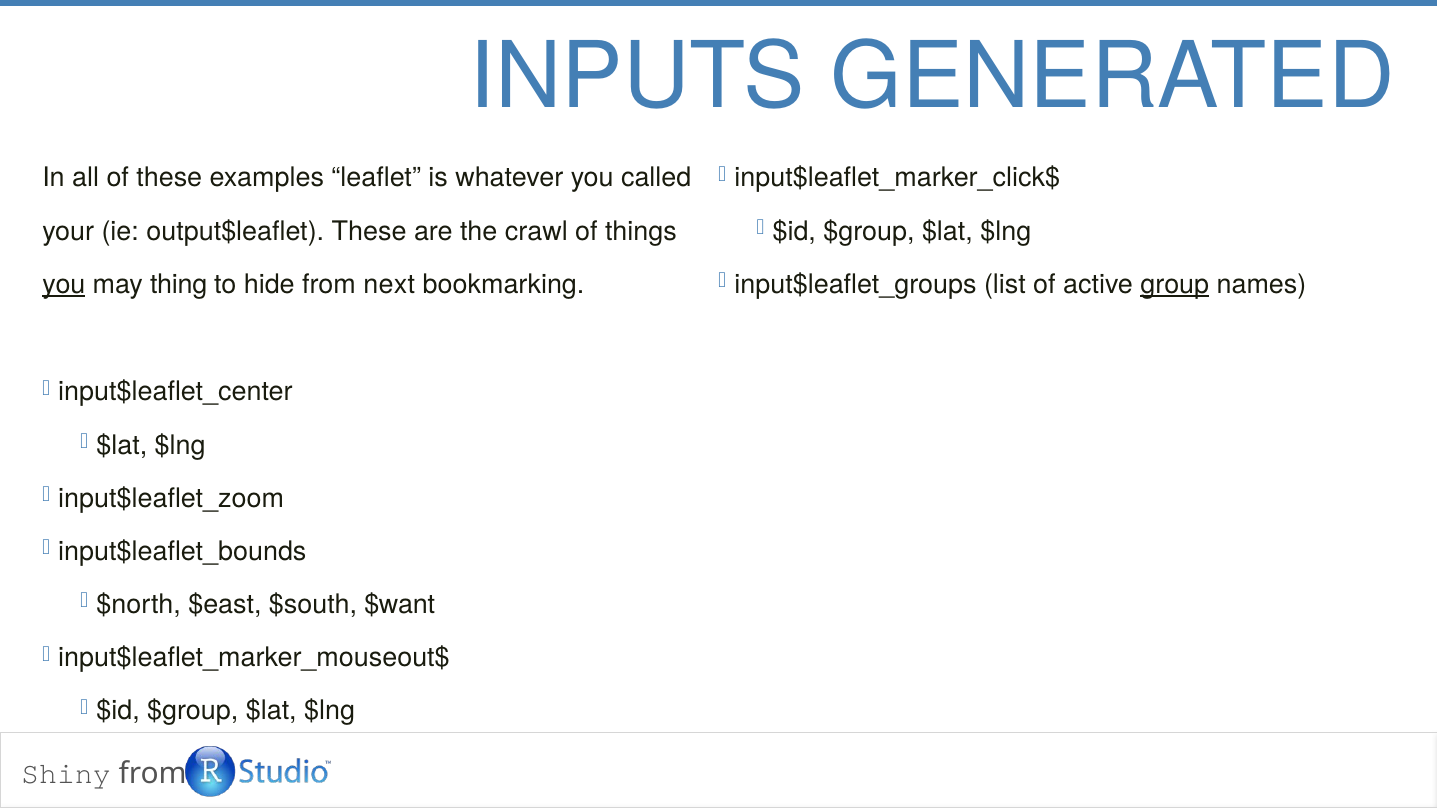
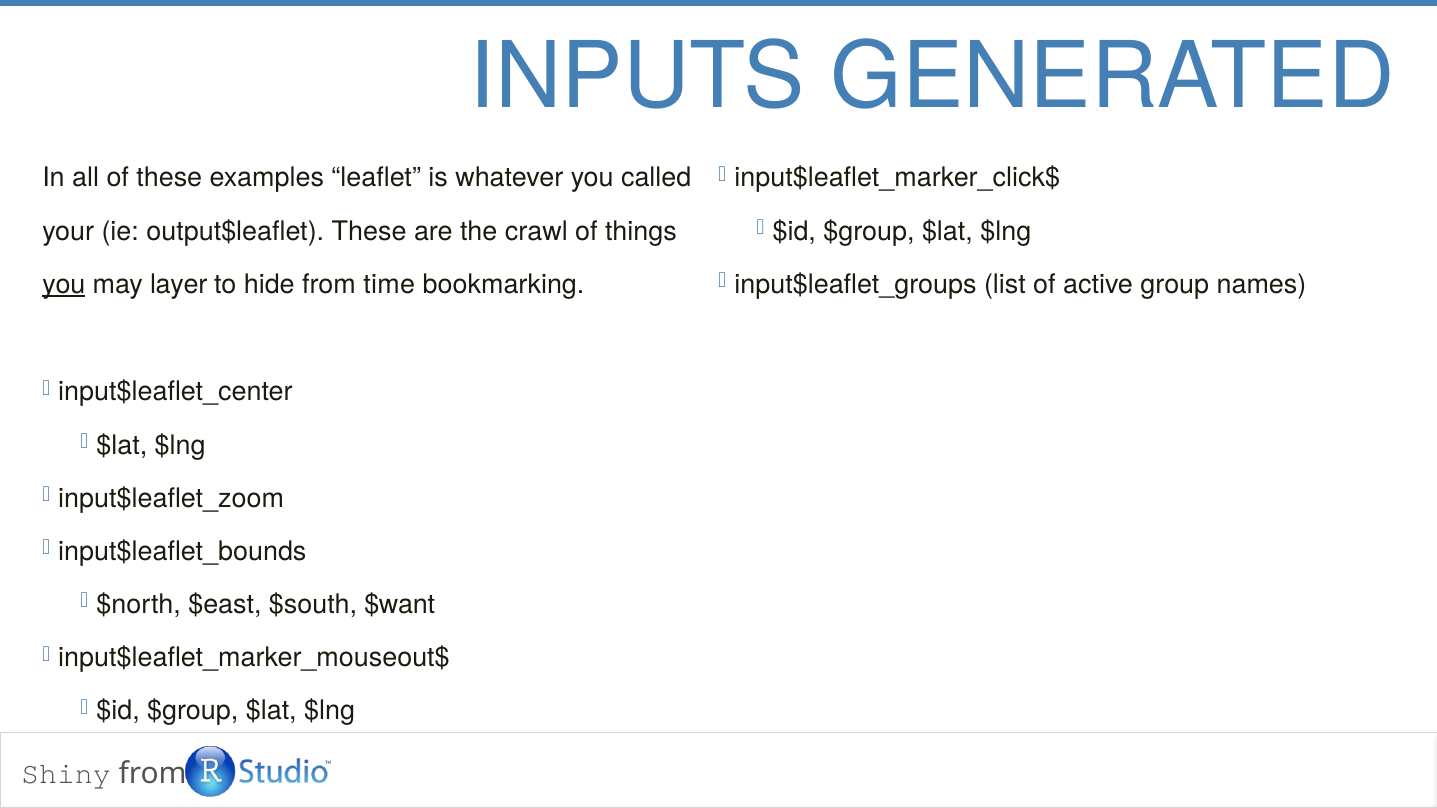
group underline: present -> none
thing: thing -> layer
next: next -> time
